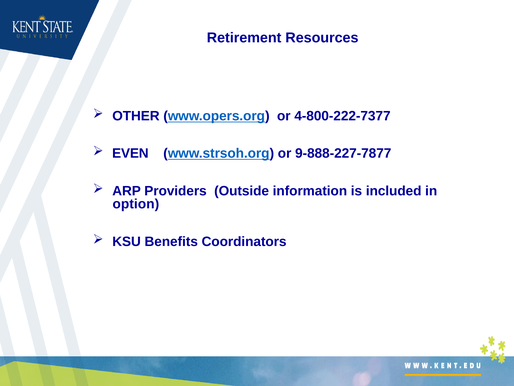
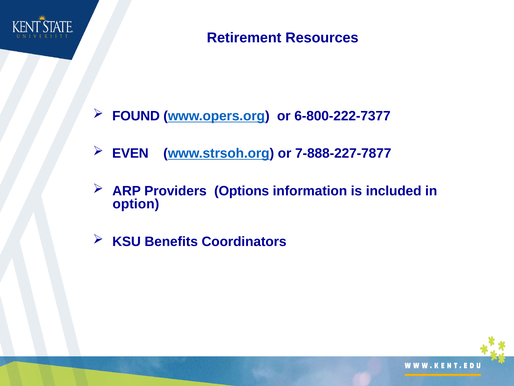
OTHER: OTHER -> FOUND
4-800-222-7377: 4-800-222-7377 -> 6-800-222-7377
9-888-227-7877: 9-888-227-7877 -> 7-888-227-7877
Outside: Outside -> Options
